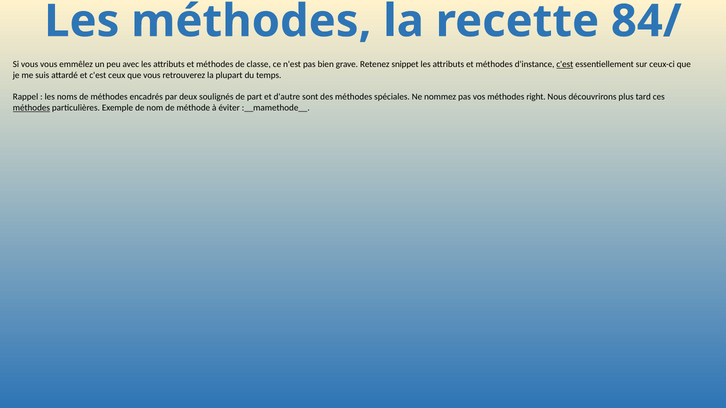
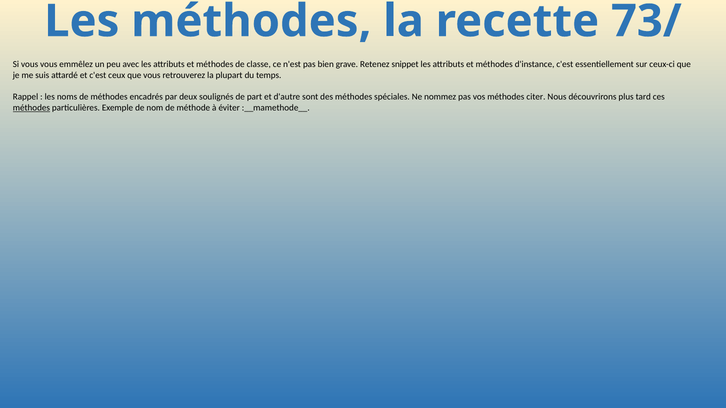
84/: 84/ -> 73/
c'est at (565, 64) underline: present -> none
right: right -> citer
